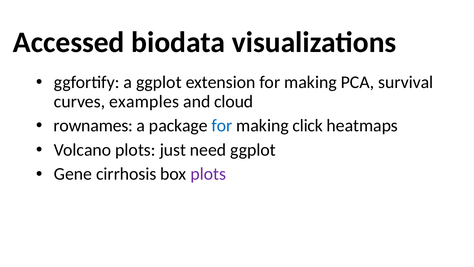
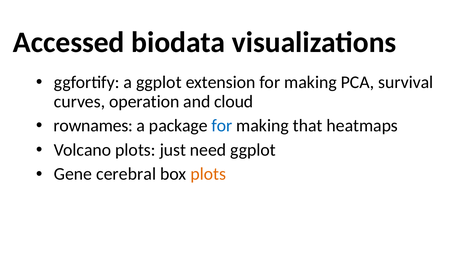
examples: examples -> operation
click: click -> that
cirrhosis: cirrhosis -> cerebral
plots at (208, 174) colour: purple -> orange
